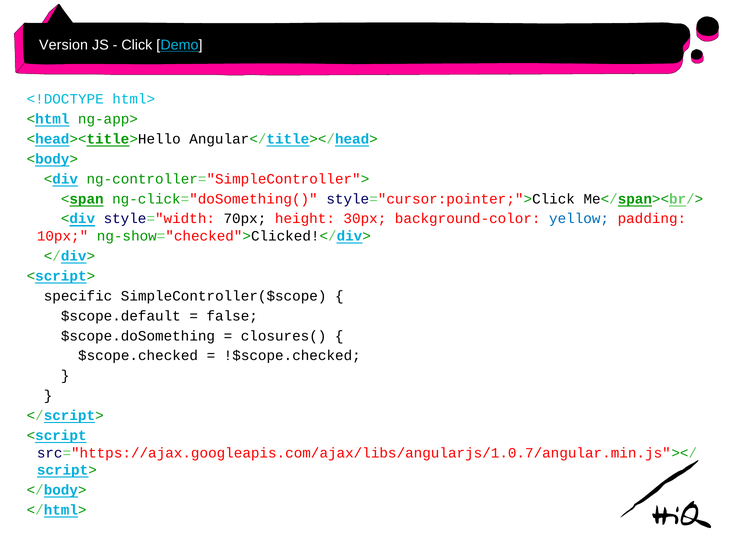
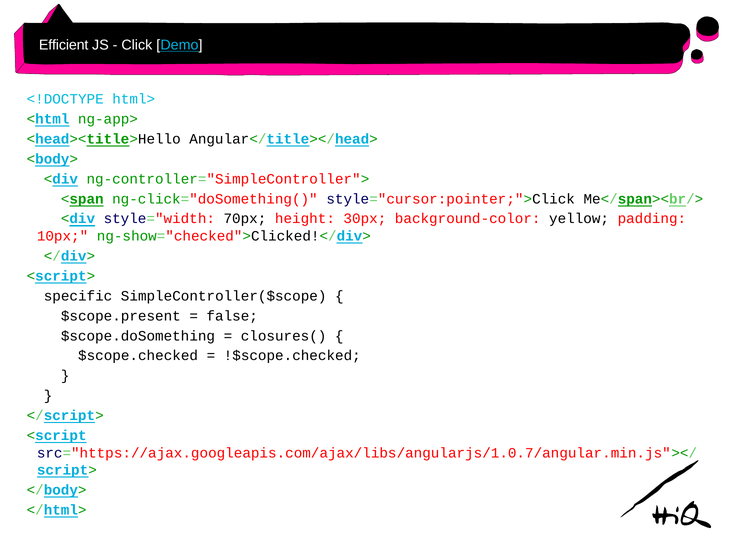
Version: Version -> Efficient
yellow colour: blue -> black
$scope.default: $scope.default -> $scope.present
